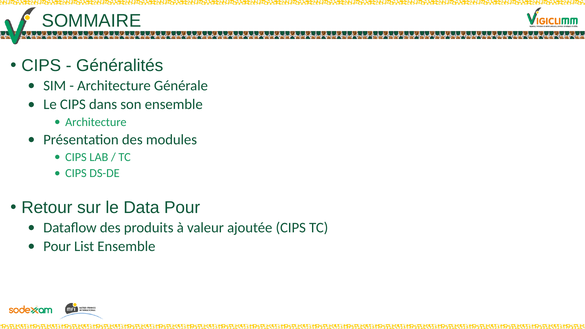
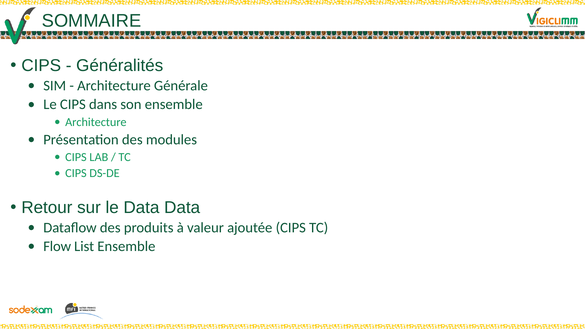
Data Pour: Pour -> Data
Pour at (57, 246): Pour -> Flow
